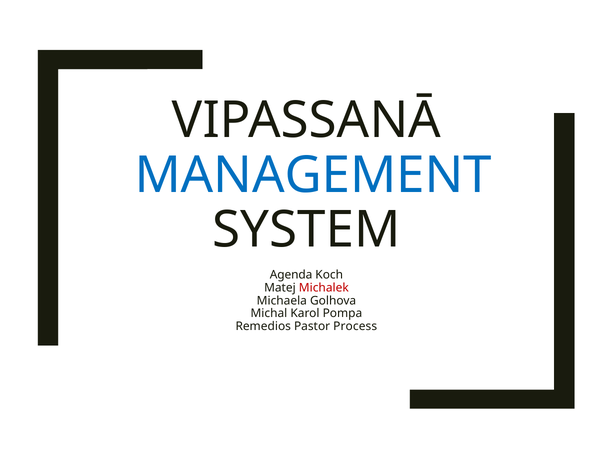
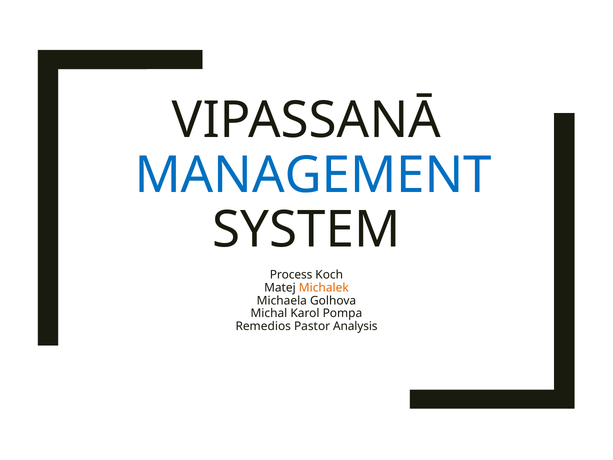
Agenda: Agenda -> Process
Michalek colour: red -> orange
Process: Process -> Analysis
